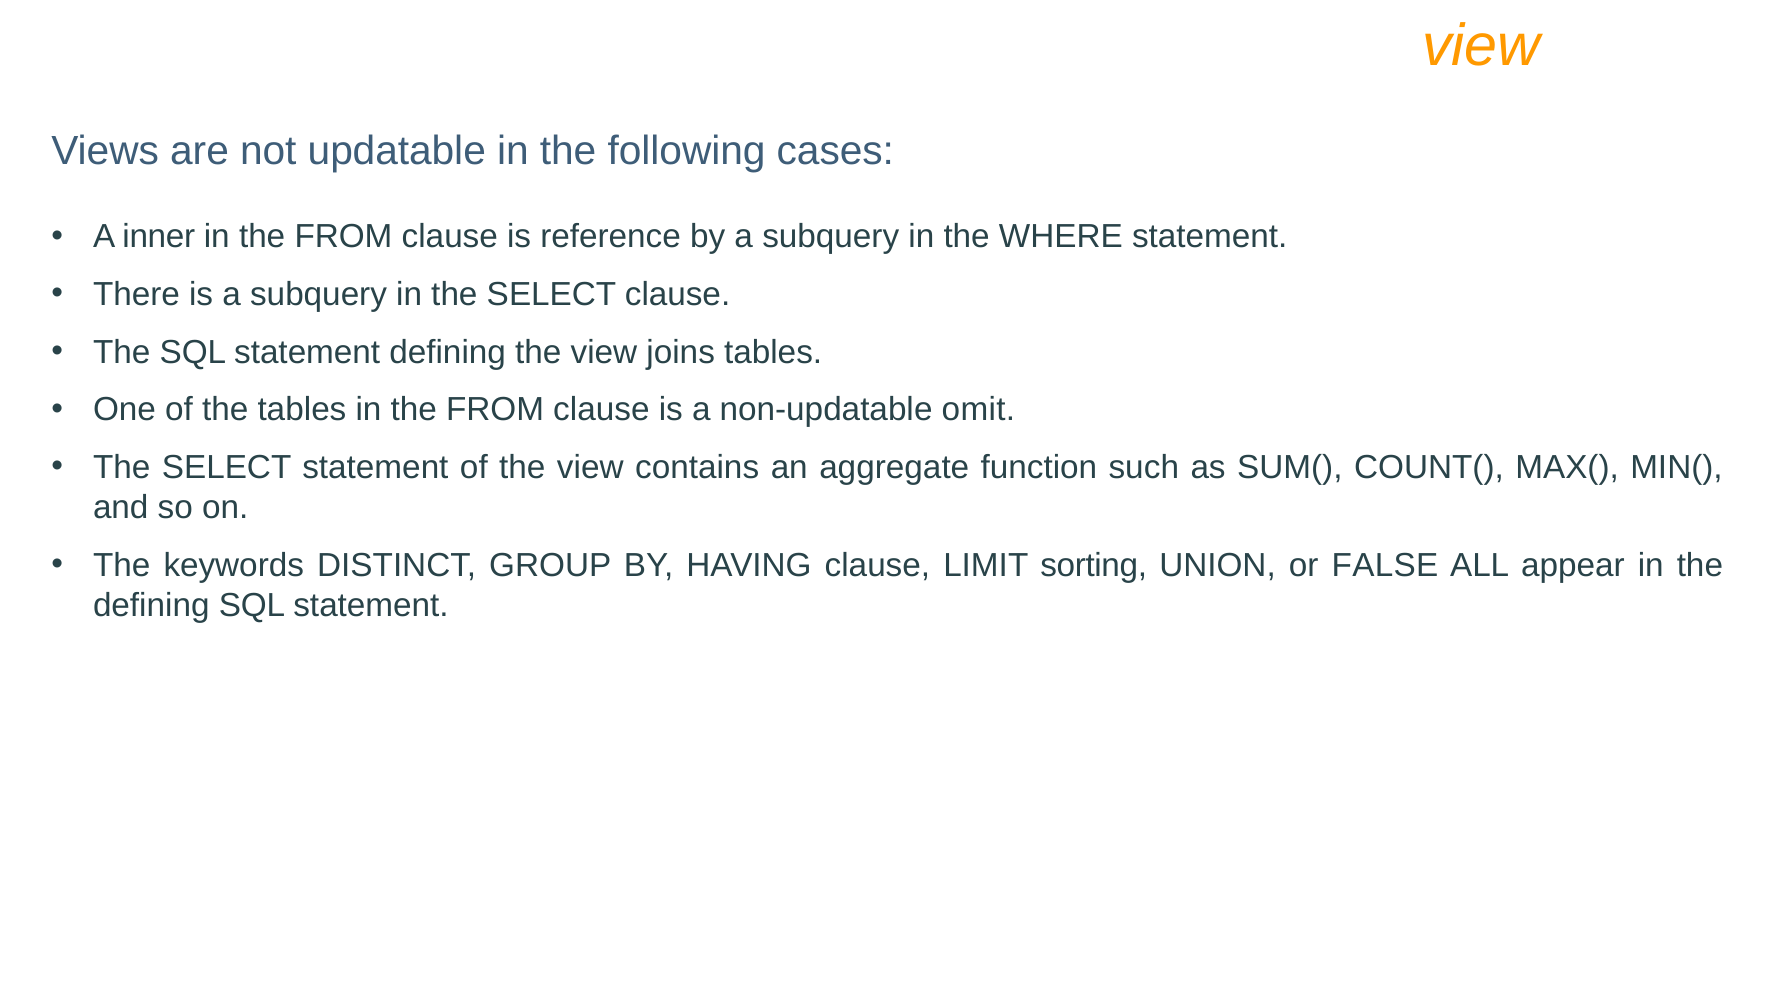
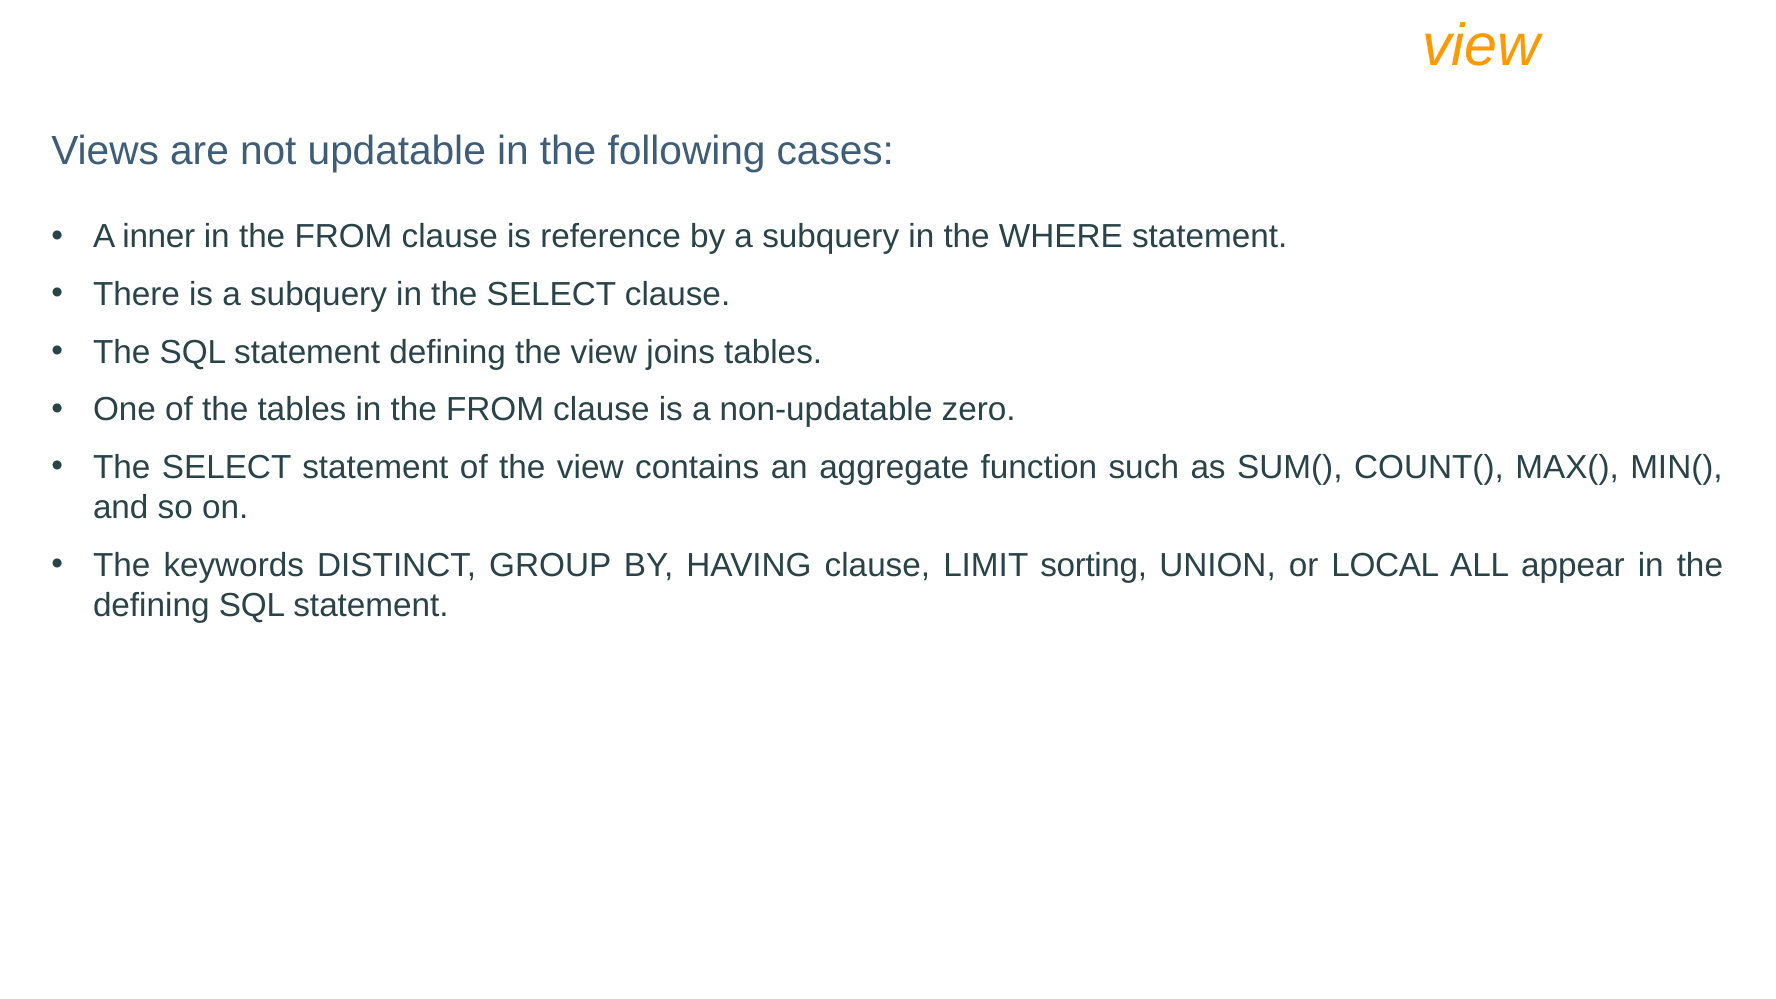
omit: omit -> zero
FALSE: FALSE -> LOCAL
